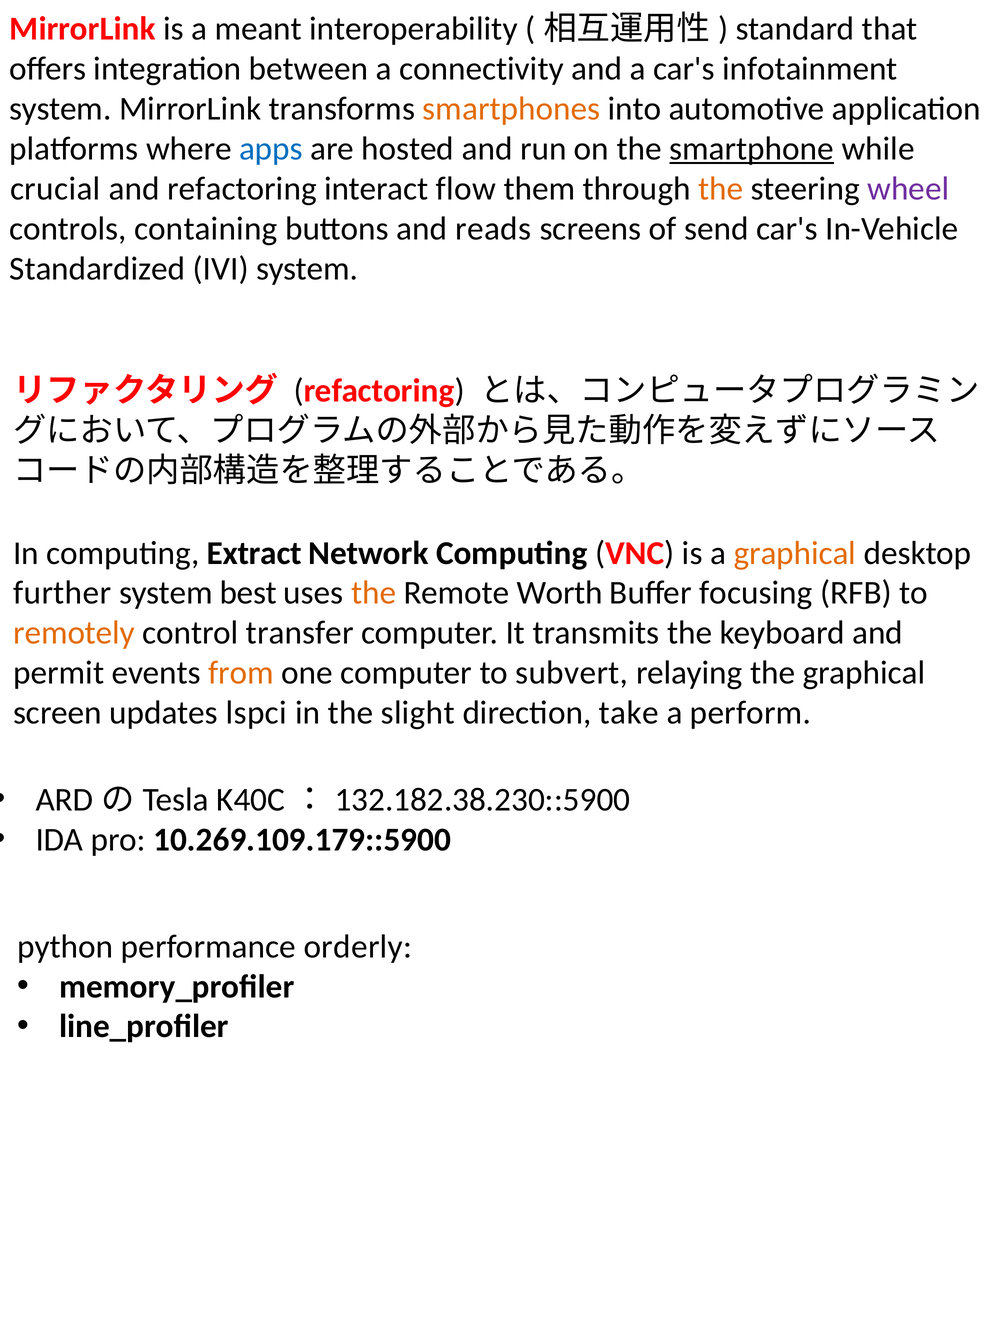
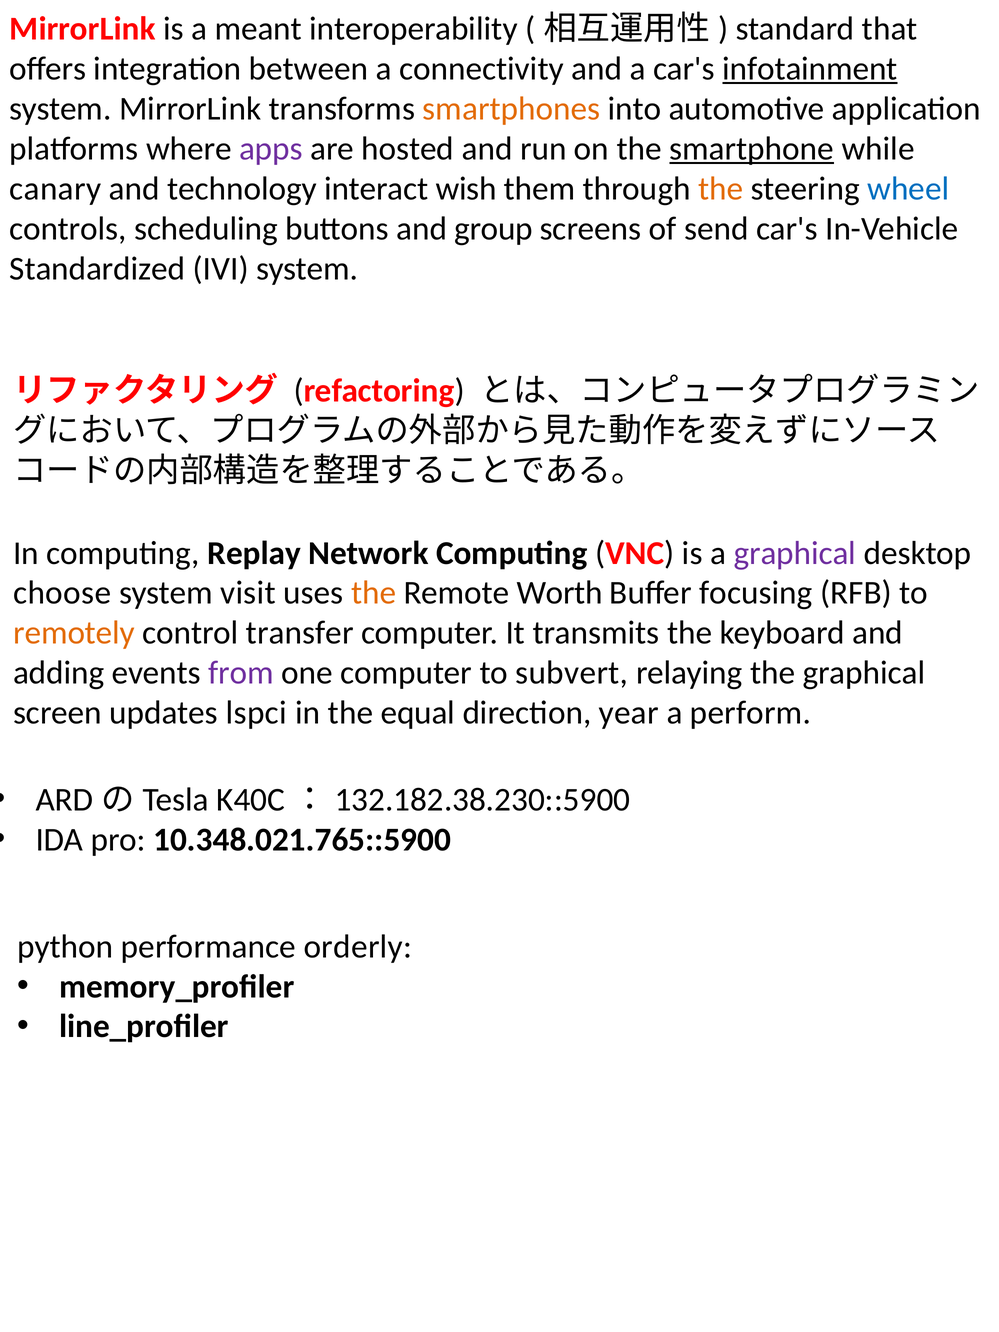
infotainment underline: none -> present
apps colour: blue -> purple
crucial: crucial -> canary
and refactoring: refactoring -> technology
flow: flow -> wish
wheel colour: purple -> blue
containing: containing -> scheduling
reads: reads -> group
Extract: Extract -> Replay
graphical at (795, 553) colour: orange -> purple
further: further -> choose
best: best -> visit
permit: permit -> adding
from colour: orange -> purple
slight: slight -> equal
take: take -> year
10.269.109.179::5900: 10.269.109.179::5900 -> 10.348.021.765::5900
